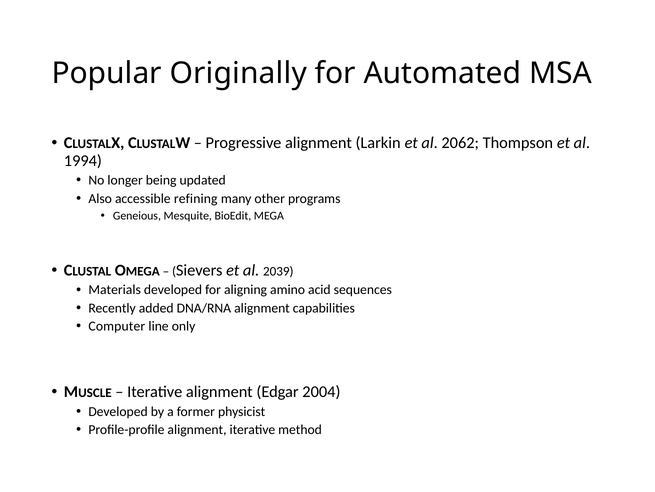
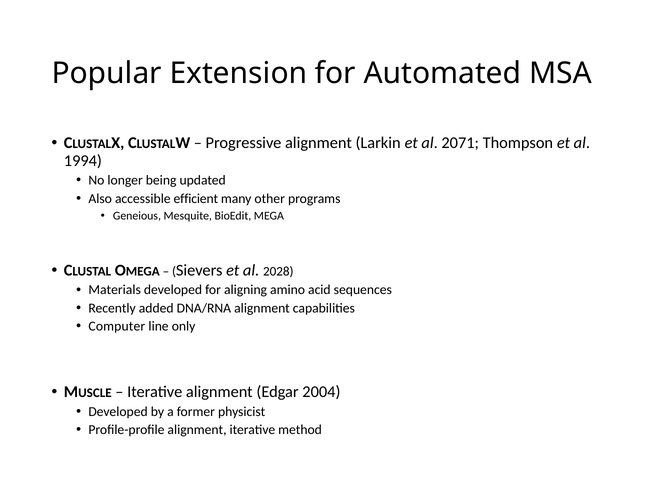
Originally: Originally -> Extension
2062: 2062 -> 2071
refining: refining -> efficient
2039: 2039 -> 2028
